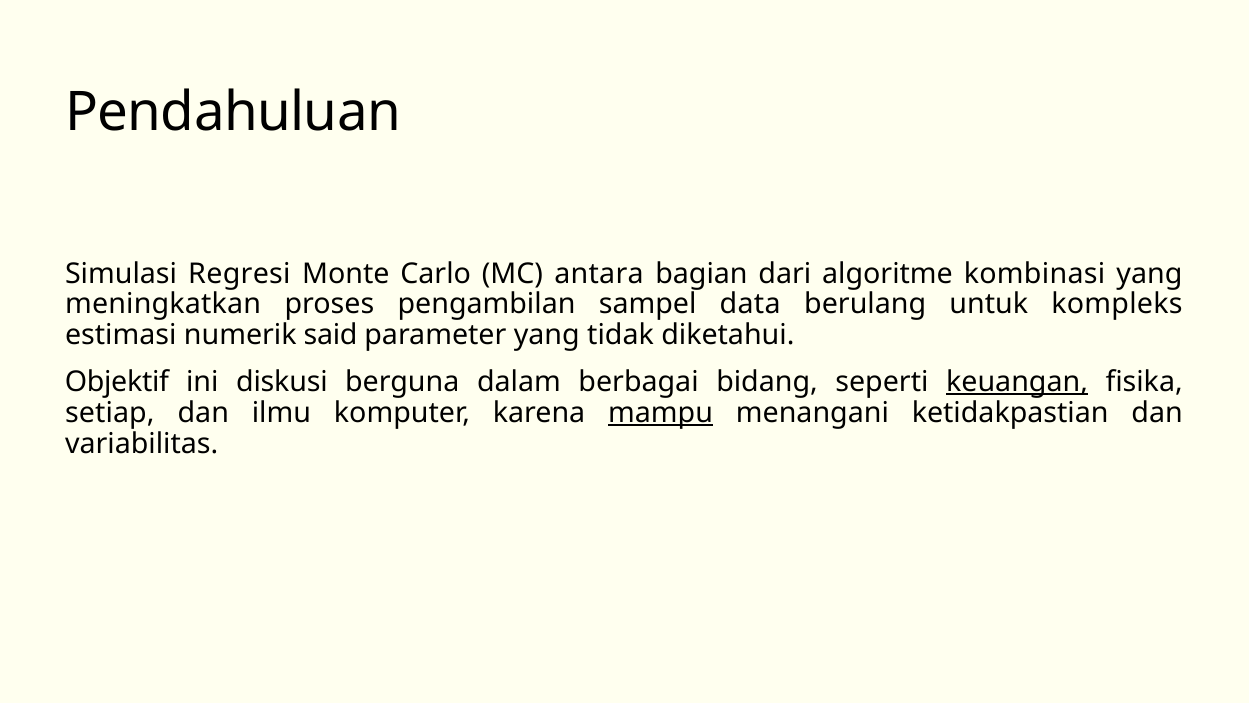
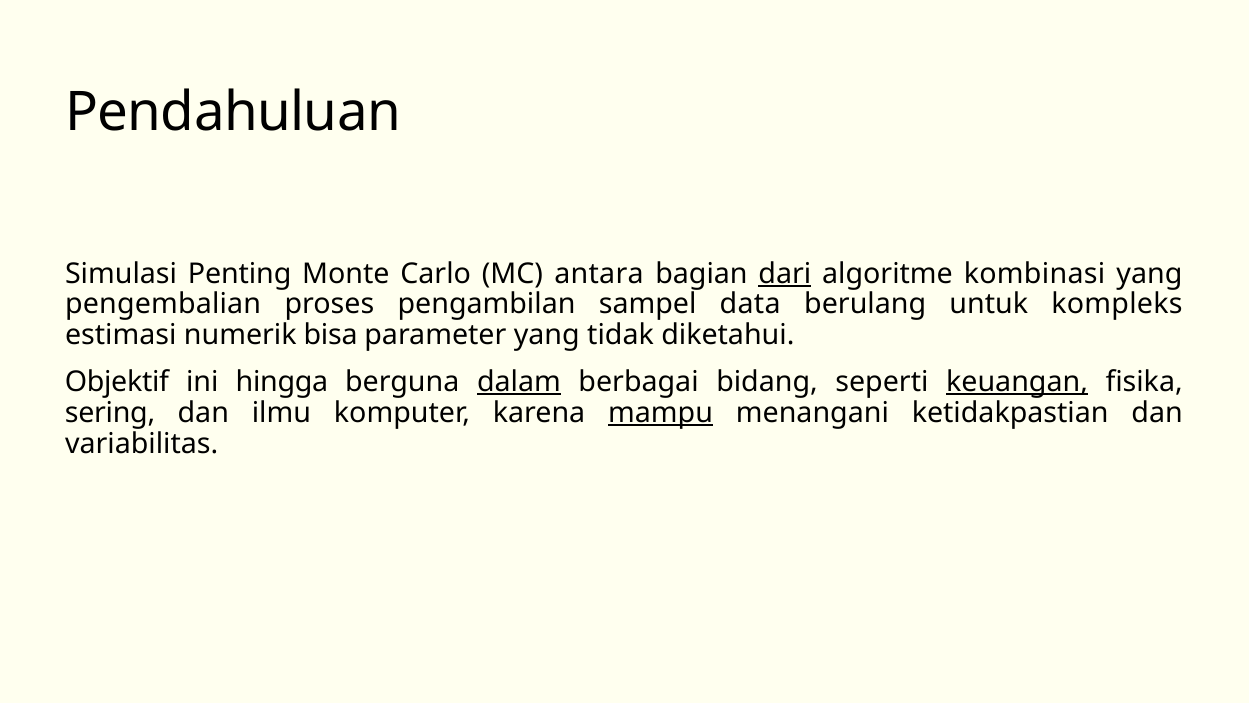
Regresi: Regresi -> Penting
dari underline: none -> present
meningkatkan: meningkatkan -> pengembalian
said: said -> bisa
diskusi: diskusi -> hingga
dalam underline: none -> present
setiap: setiap -> sering
